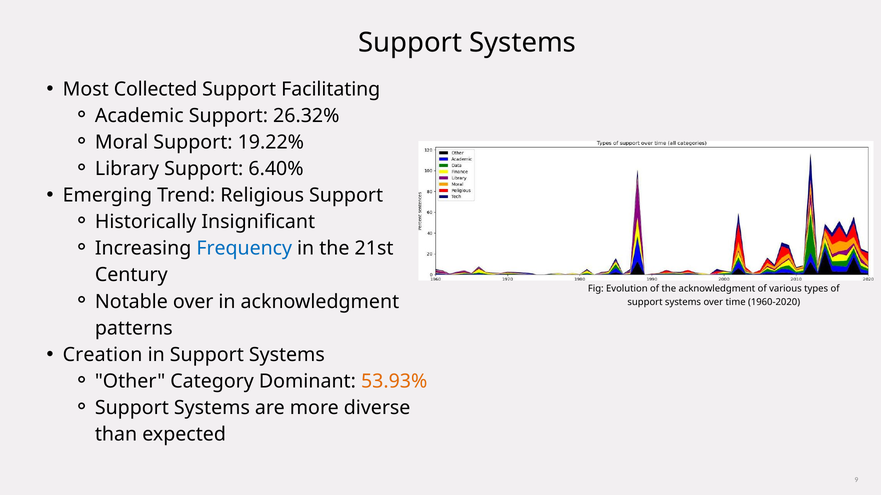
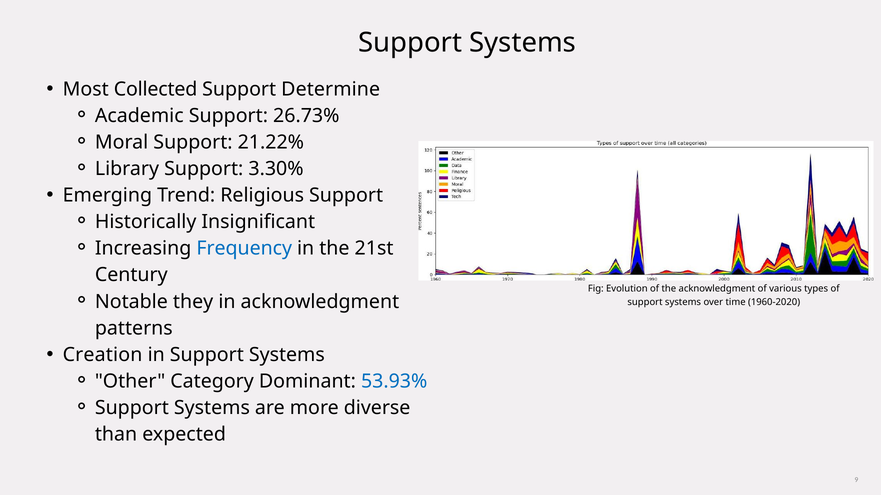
Facilitating: Facilitating -> Determine
26.32%: 26.32% -> 26.73%
19.22%: 19.22% -> 21.22%
6.40%: 6.40% -> 3.30%
Notable over: over -> they
53.93% colour: orange -> blue
